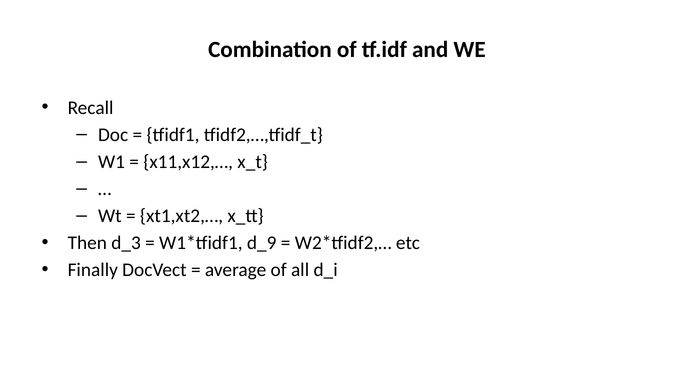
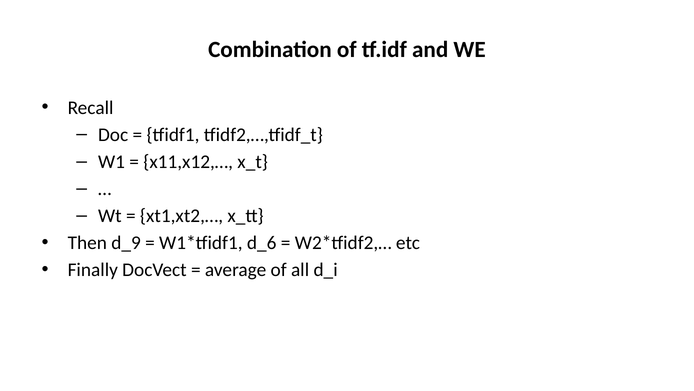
d_3: d_3 -> d_9
d_9: d_9 -> d_6
